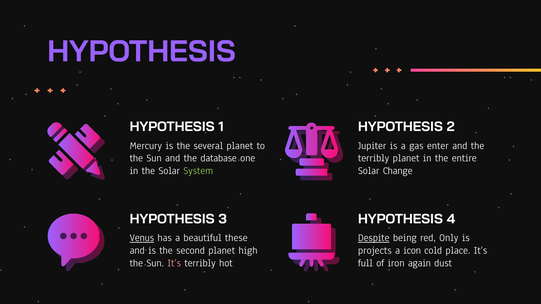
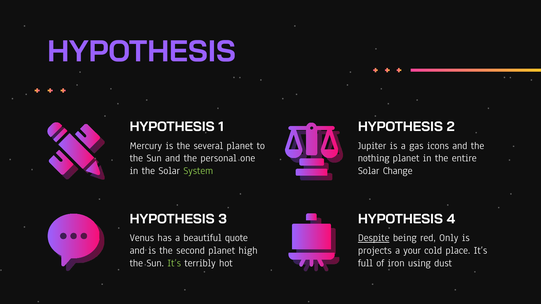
enter: enter -> icons
database: database -> personal
terribly at (374, 158): terribly -> nothing
Venus underline: present -> none
these: these -> quote
icon: icon -> your
It’s at (174, 263) colour: pink -> light green
again: again -> using
